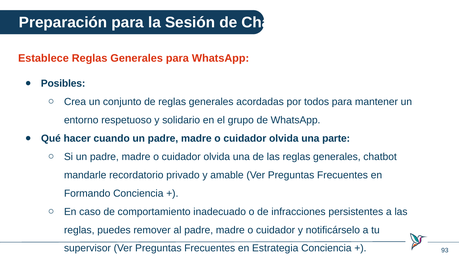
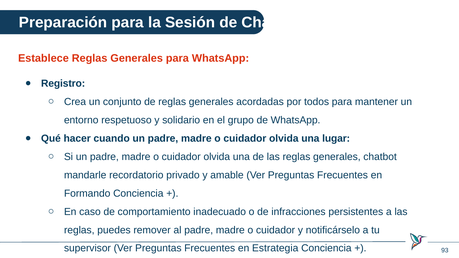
Posibles: Posibles -> Registro
parte: parte -> lugar
